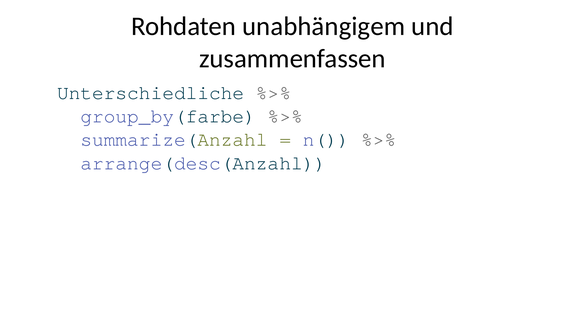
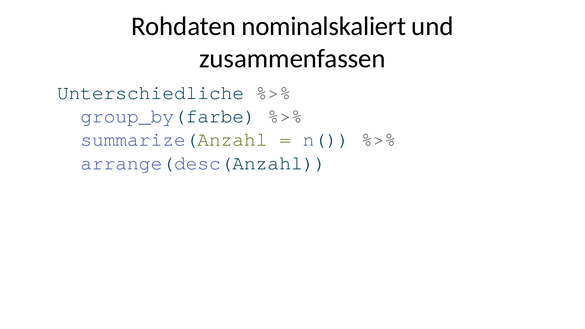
unabhängigem: unabhängigem -> nominalskaliert
